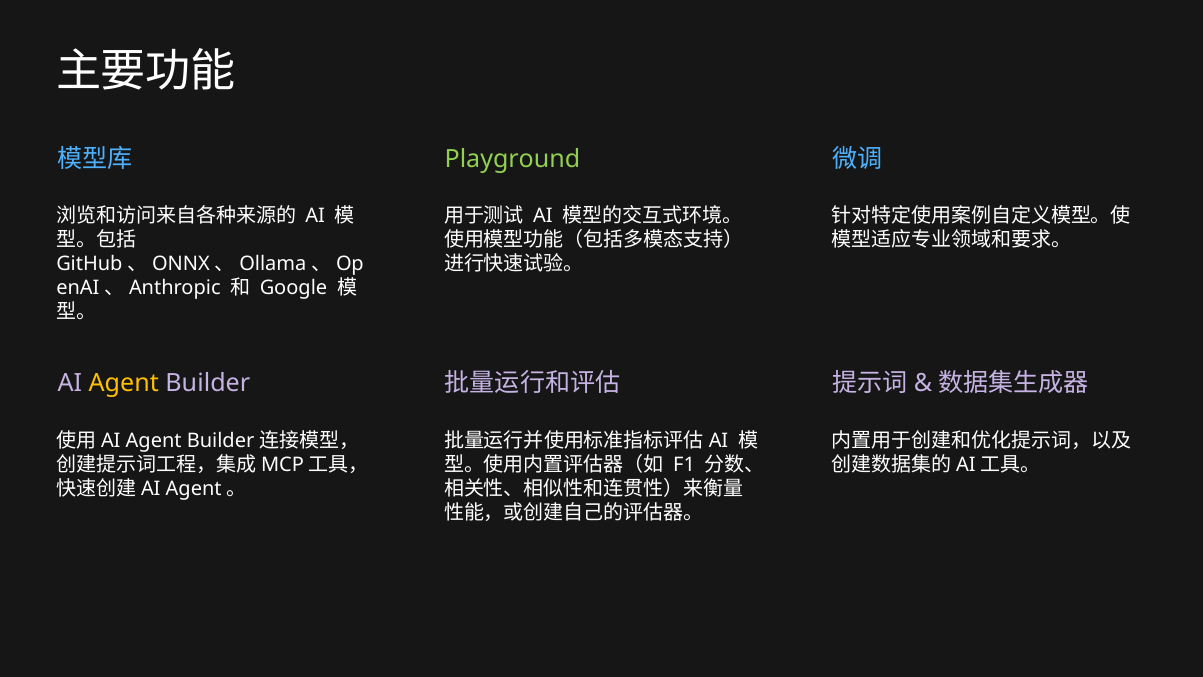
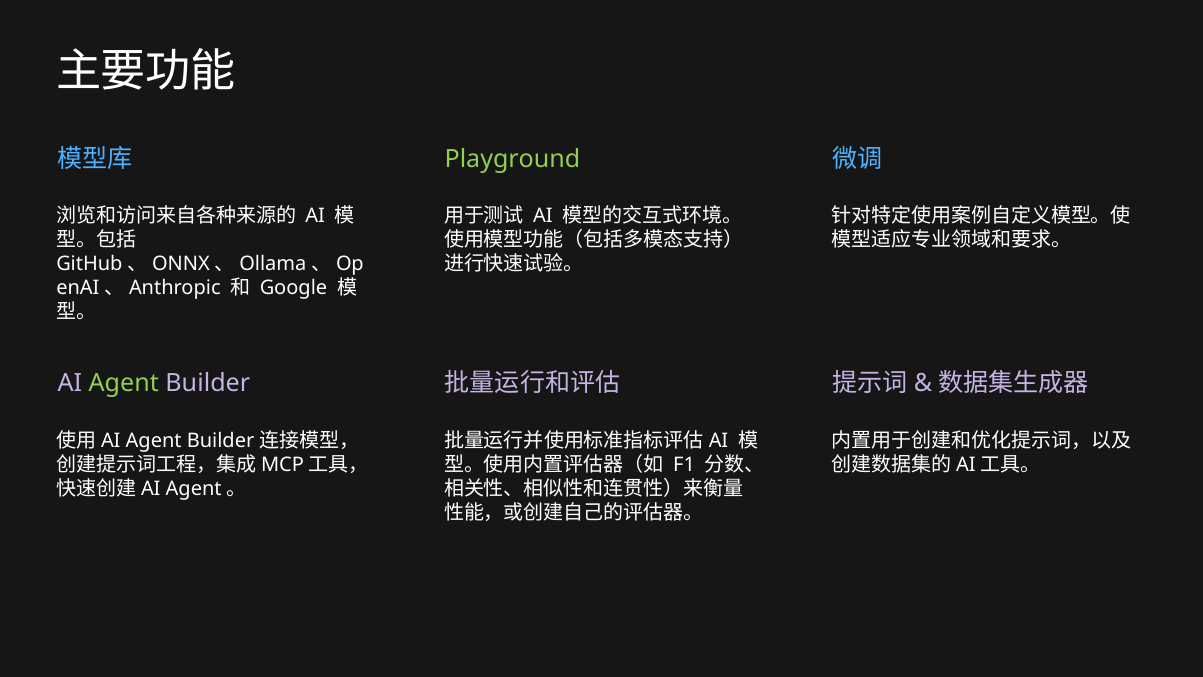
Agent at (124, 383) colour: yellow -> light green
